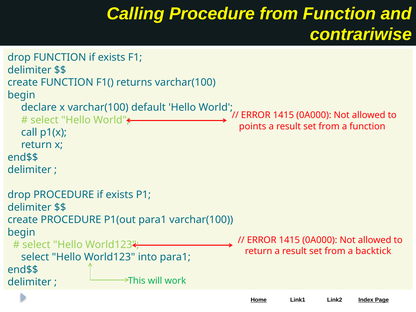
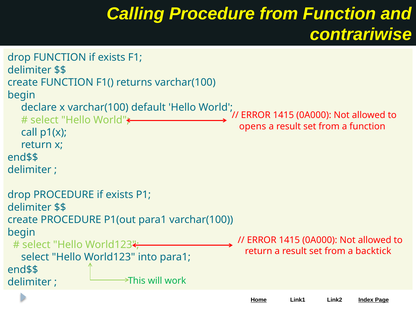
points: points -> opens
